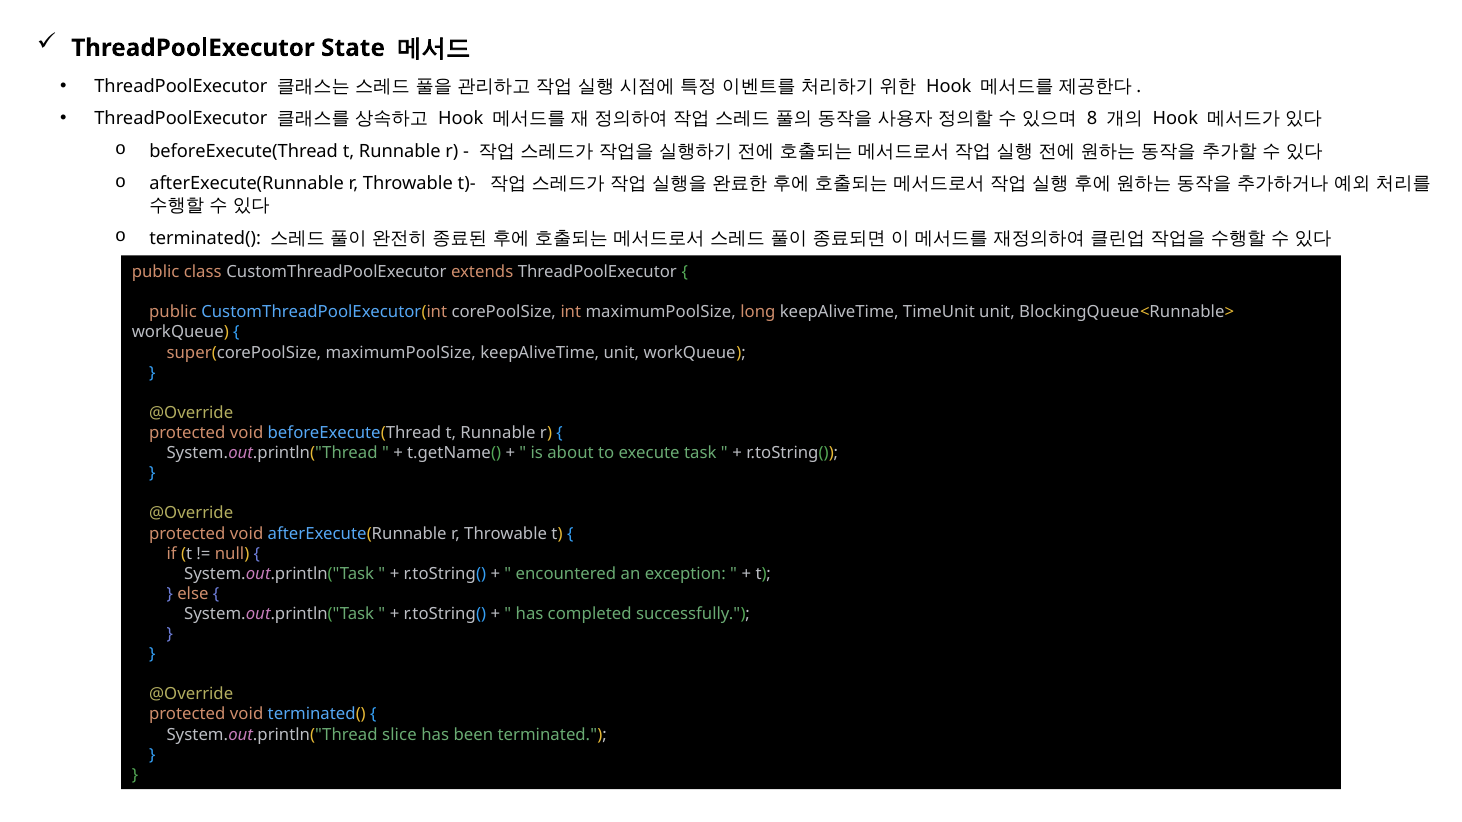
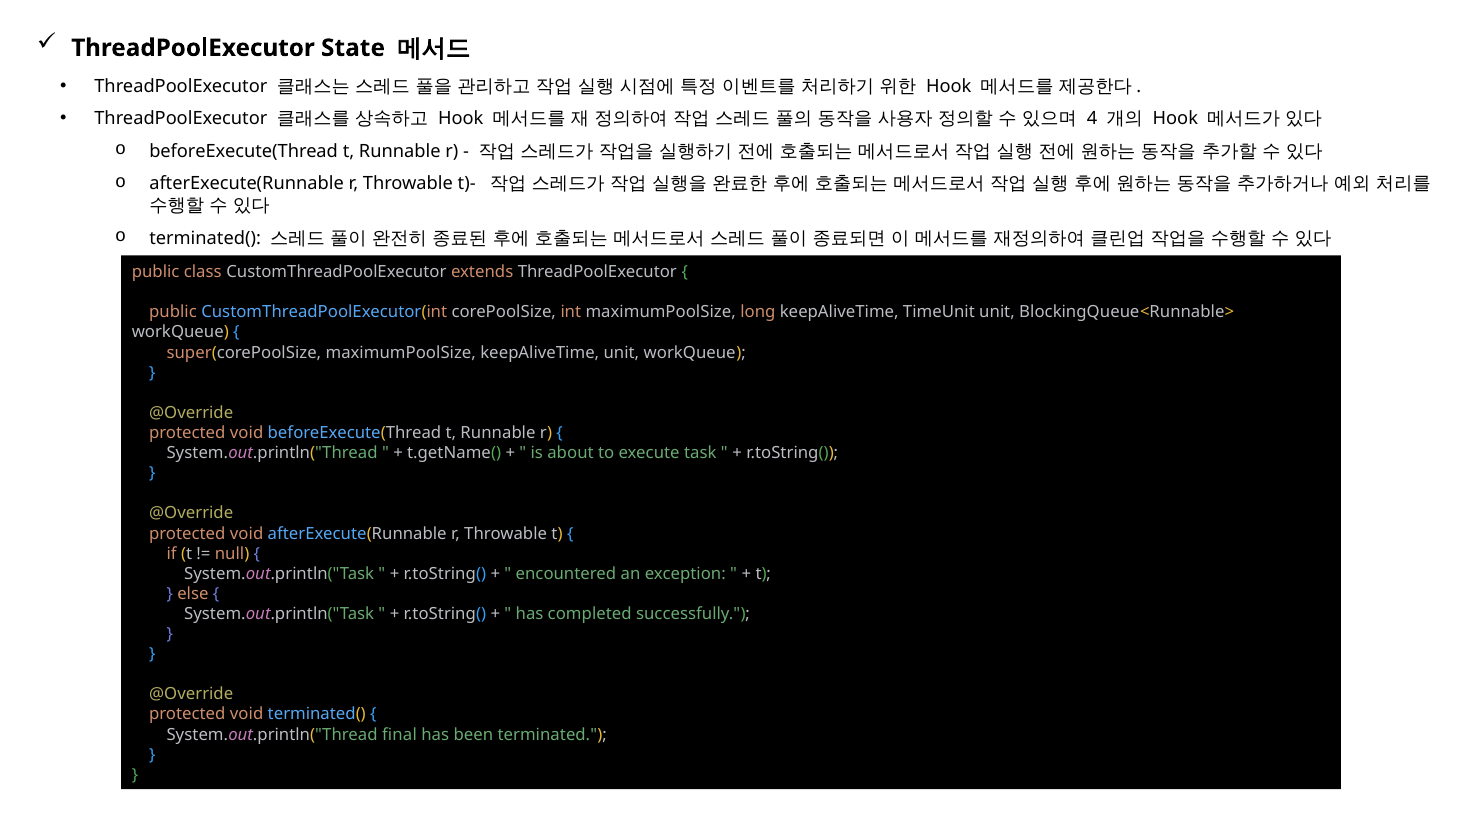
8: 8 -> 4
slice: slice -> final
